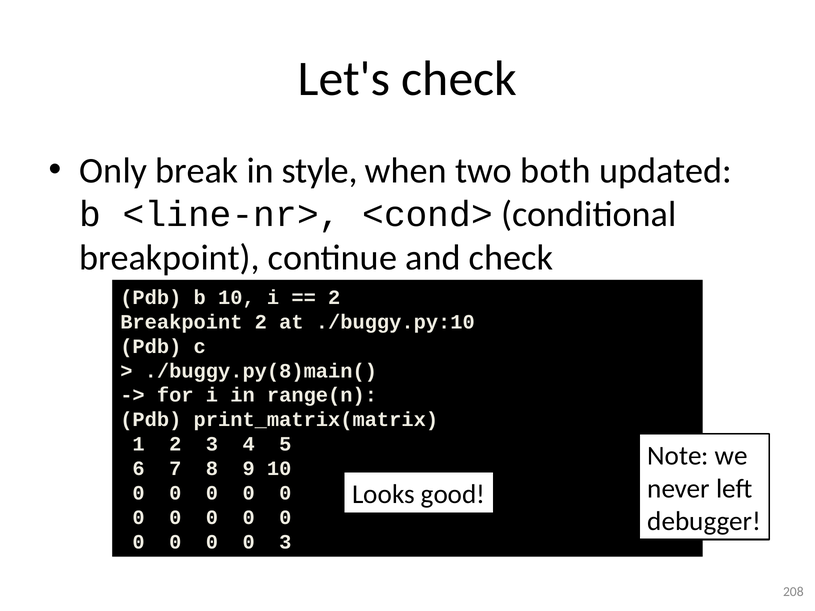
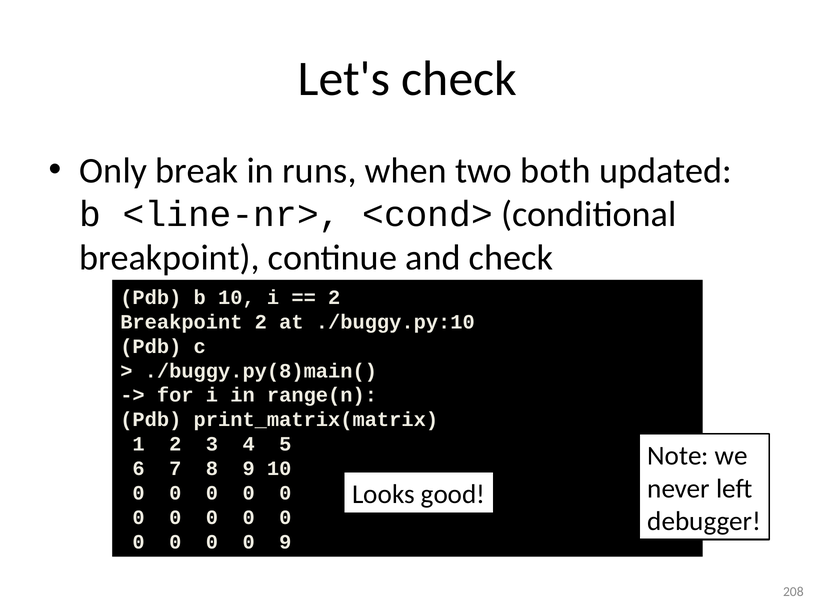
style: style -> runs
0 3: 3 -> 9
